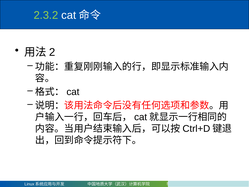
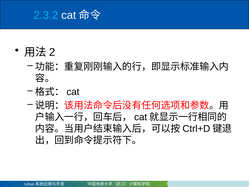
2.3.2 colour: light green -> light blue
